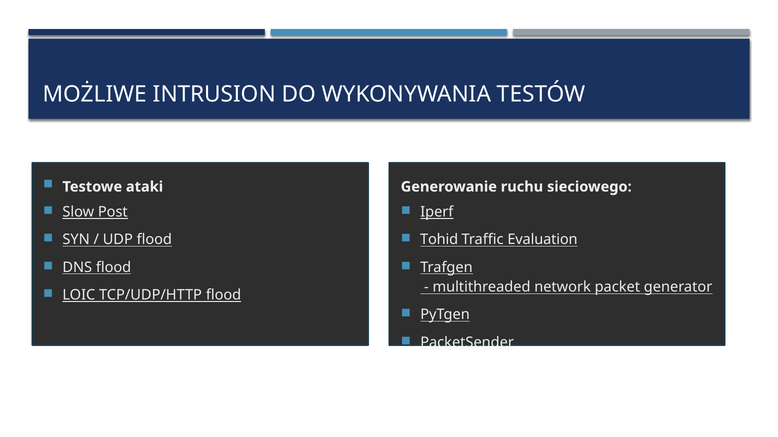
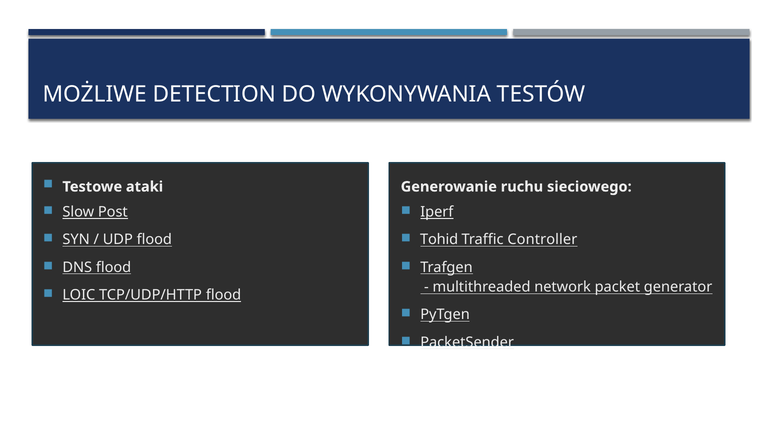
INTRUSION: INTRUSION -> DETECTION
Evaluation: Evaluation -> Controller
